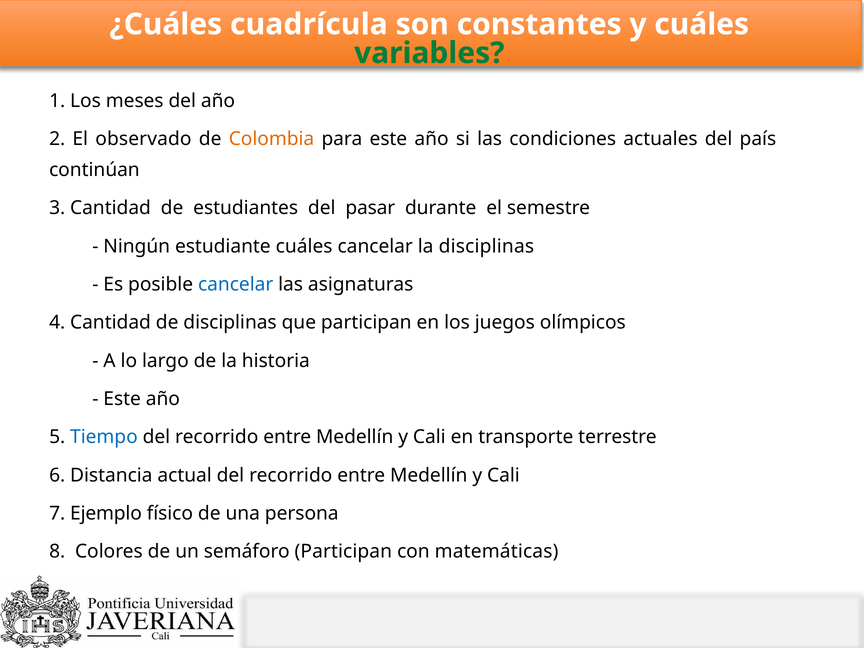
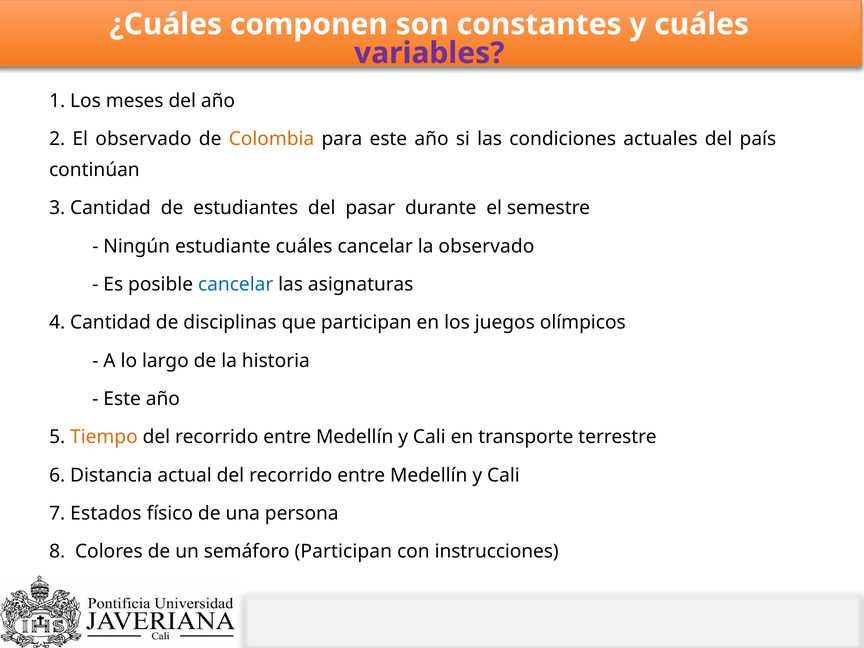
cuadrícula: cuadrícula -> componen
variables colour: green -> purple
la disciplinas: disciplinas -> observado
Tiempo colour: blue -> orange
Ejemplo: Ejemplo -> Estados
matemáticas: matemáticas -> instrucciones
